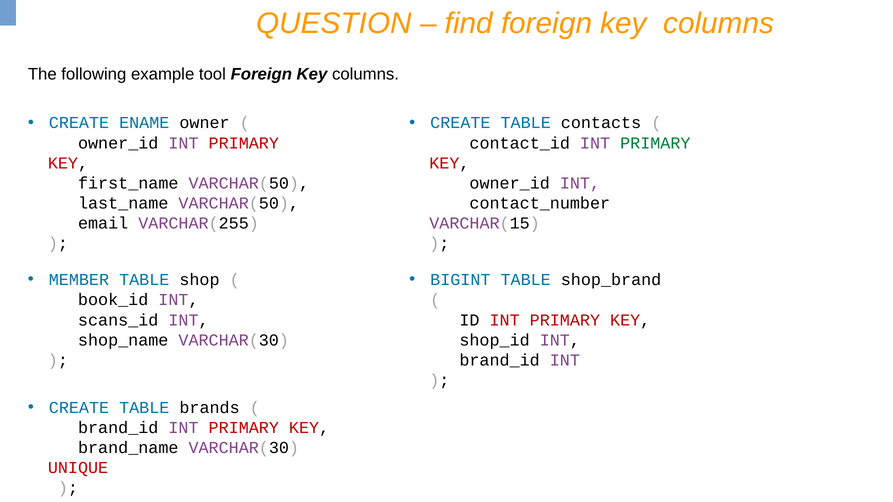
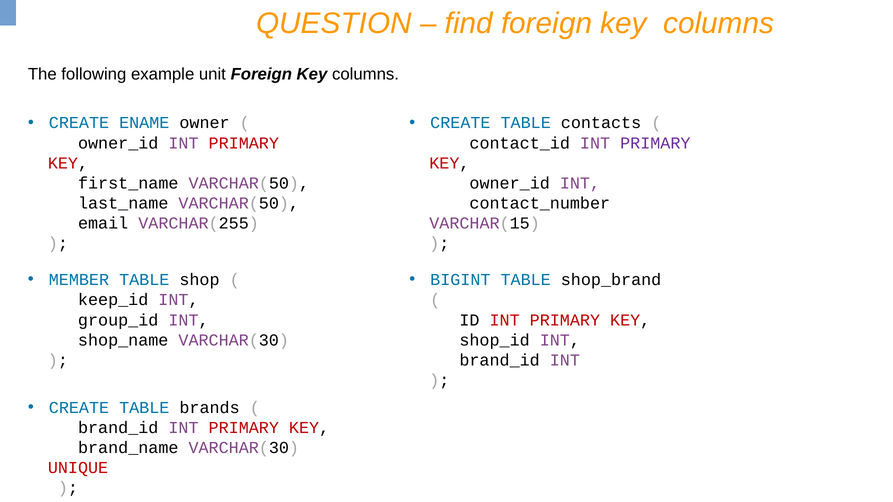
tool: tool -> unit
PRIMARY at (655, 143) colour: green -> purple
book_id: book_id -> keep_id
scans_id: scans_id -> group_id
